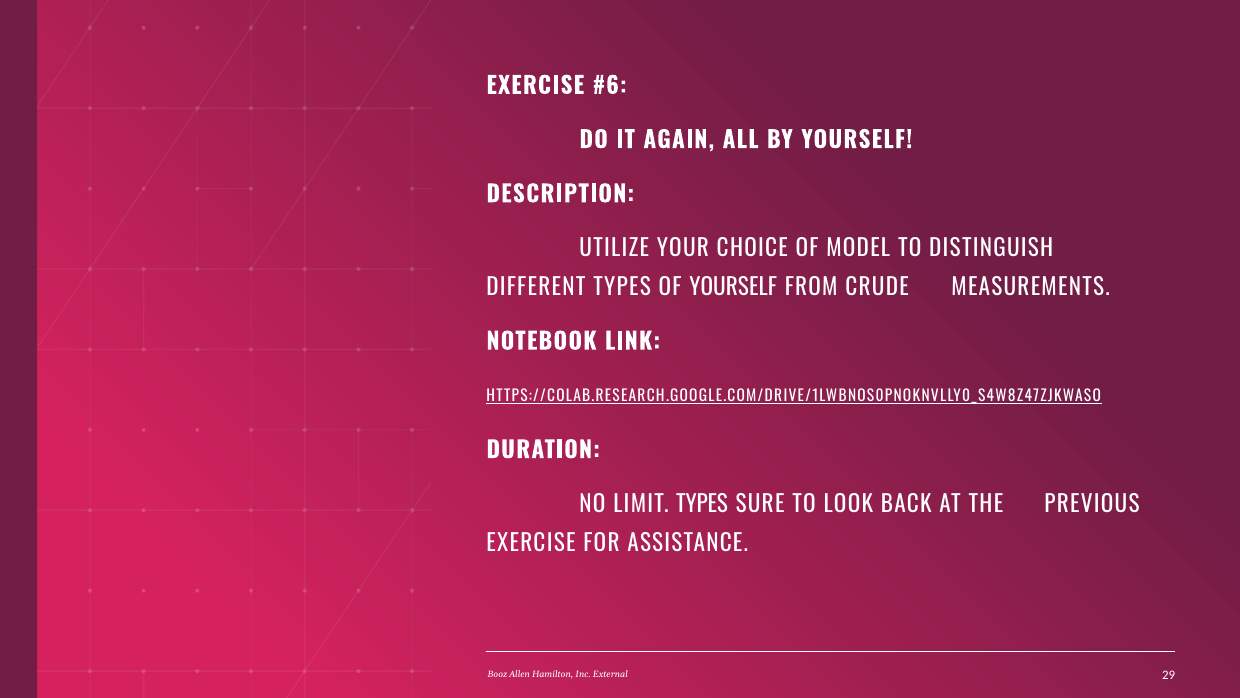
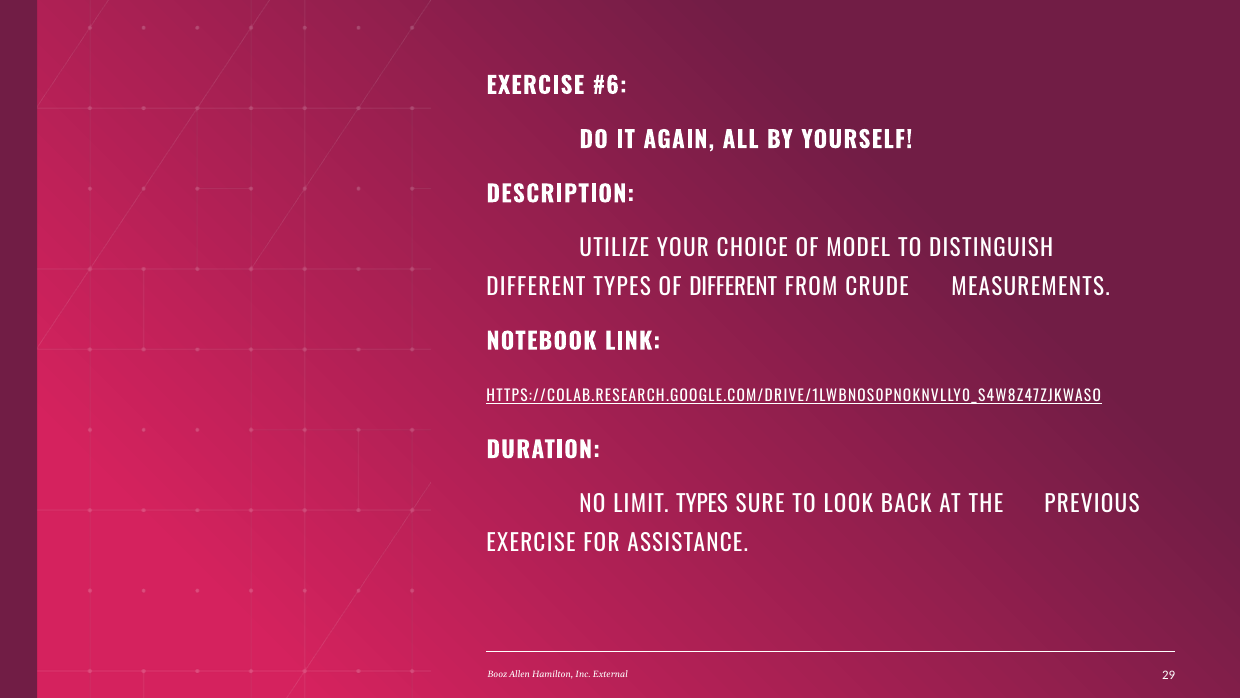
OF YOURSELF: YOURSELF -> DIFFERENT
